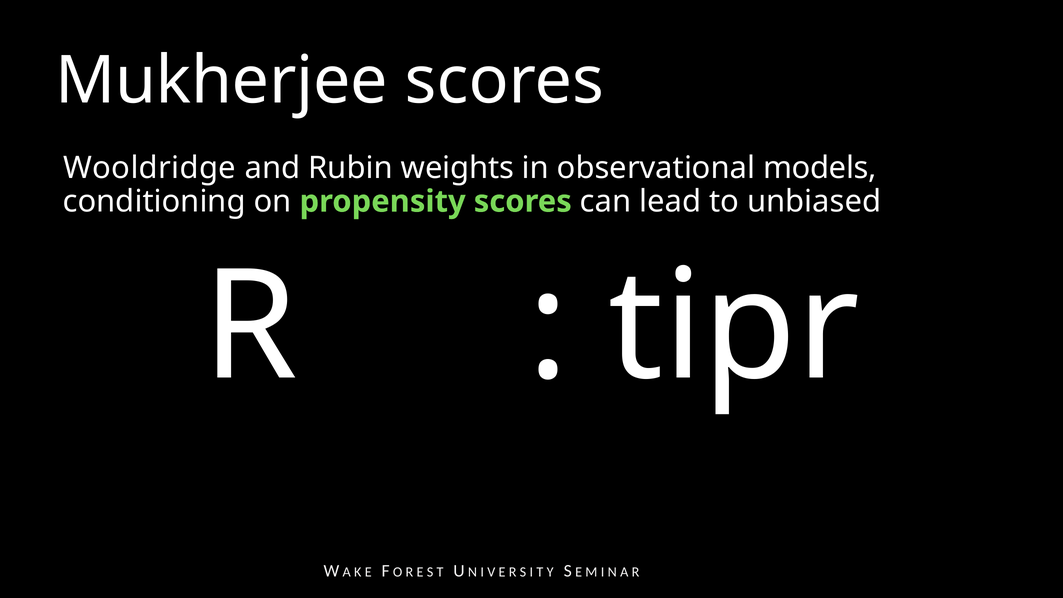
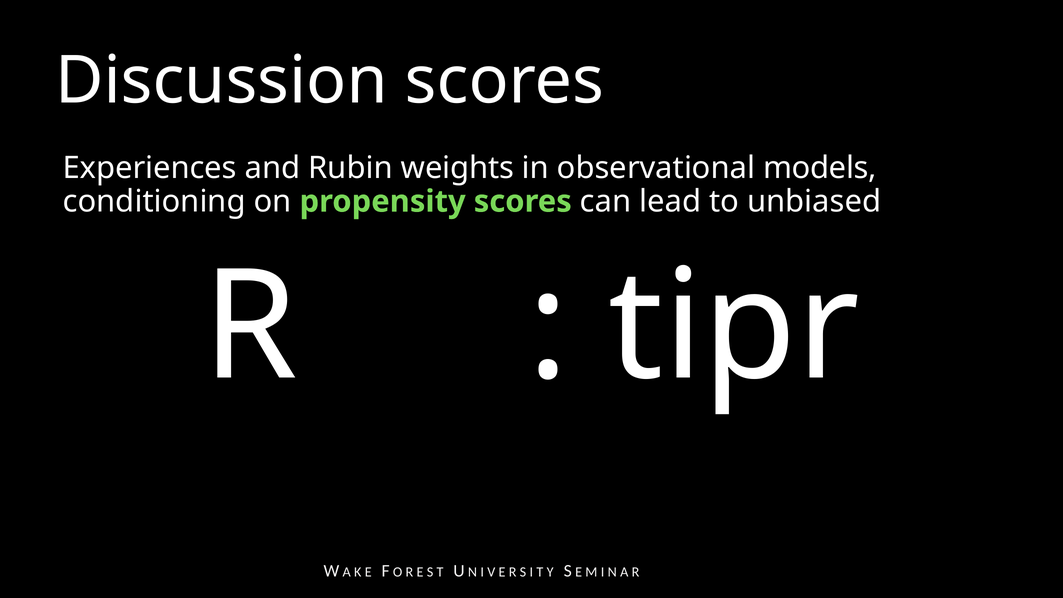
Mukherjee: Mukherjee -> Discussion
Wooldridge: Wooldridge -> Experiences
